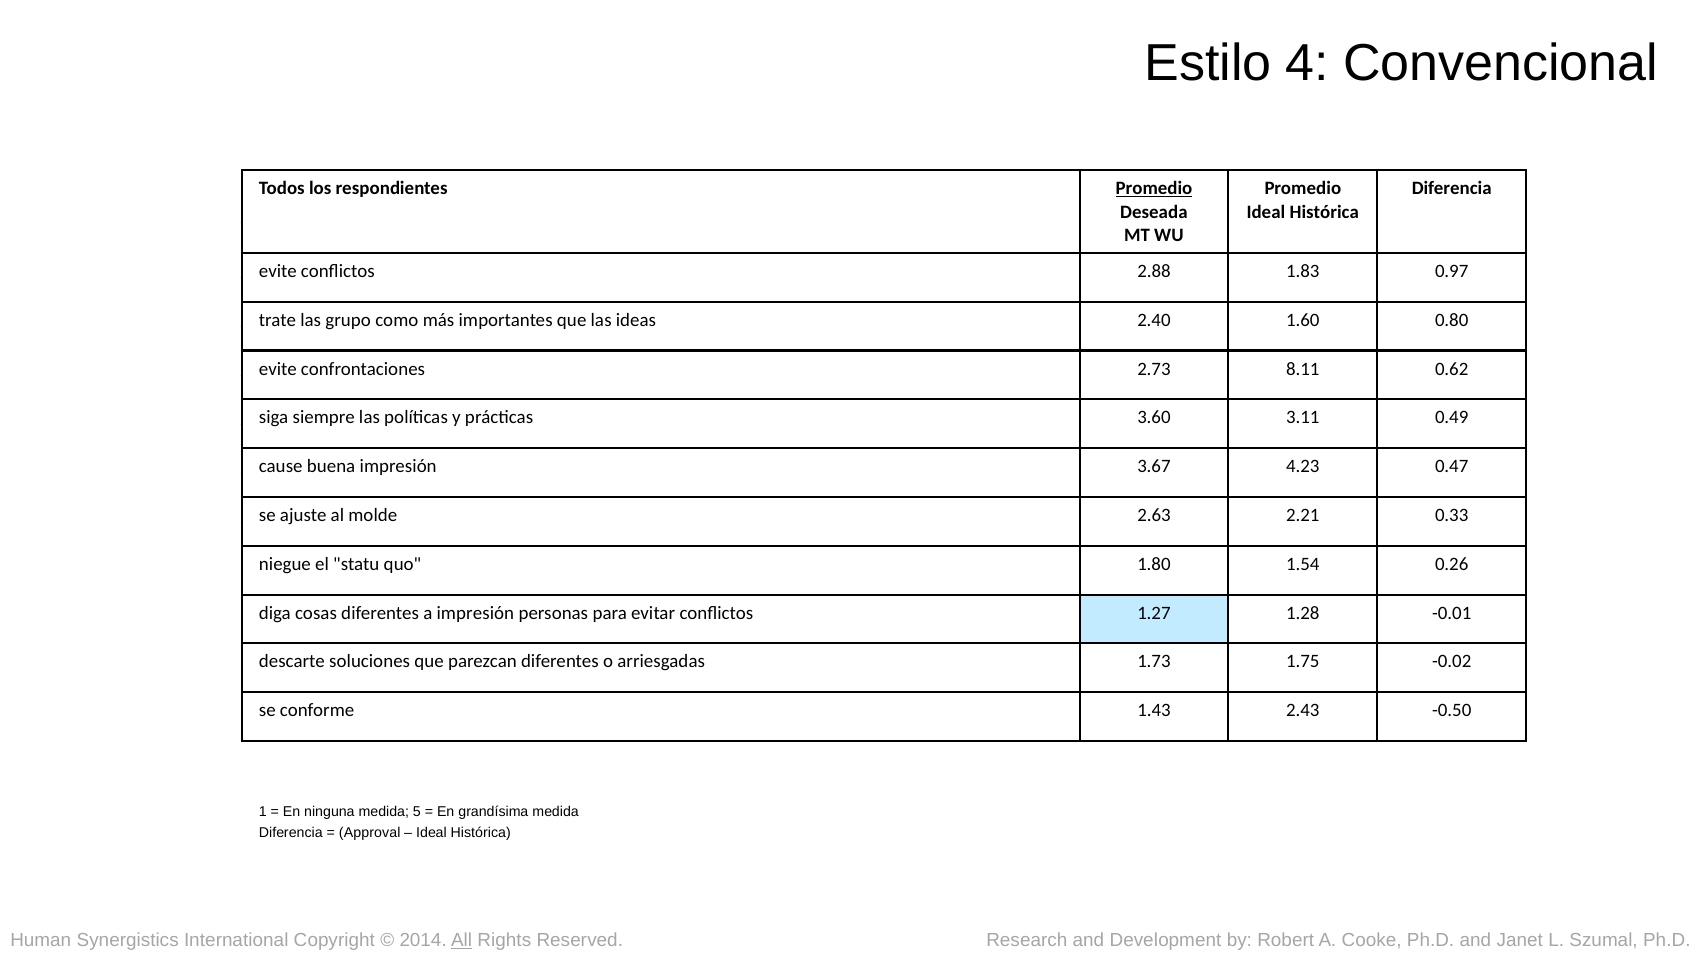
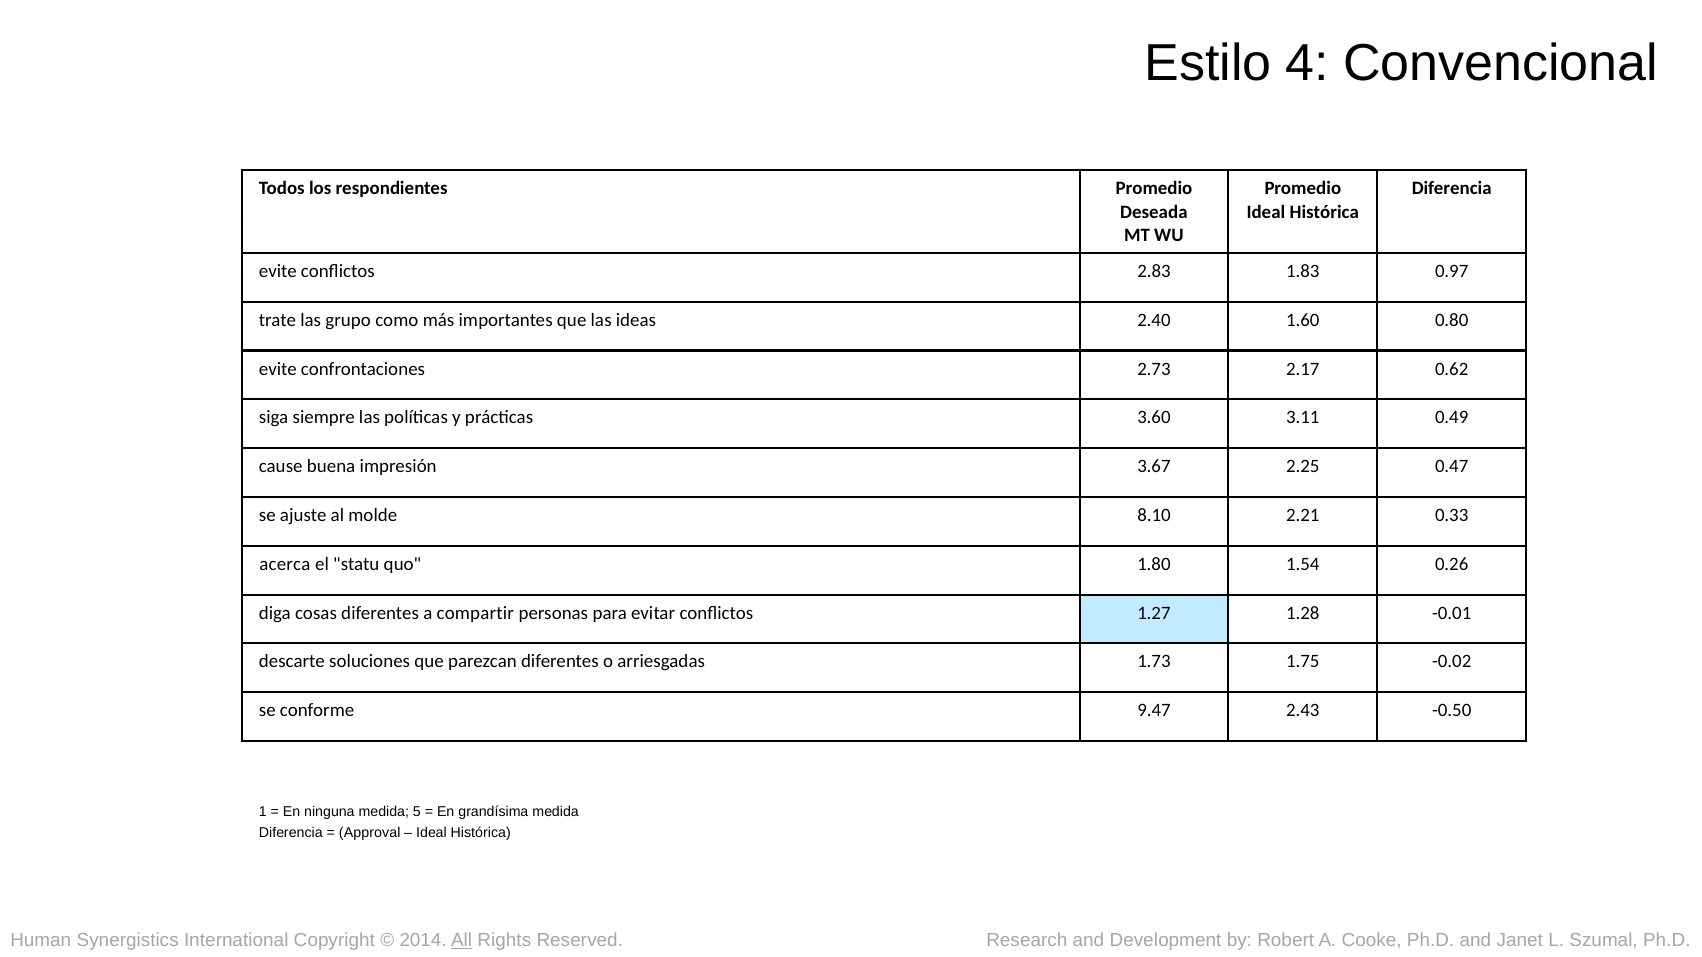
Promedio at (1154, 189) underline: present -> none
2.88: 2.88 -> 2.83
8.11: 8.11 -> 2.17
4.23: 4.23 -> 2.25
2.63: 2.63 -> 8.10
niegue: niegue -> acerca
a impresión: impresión -> compartir
1.43: 1.43 -> 9.47
